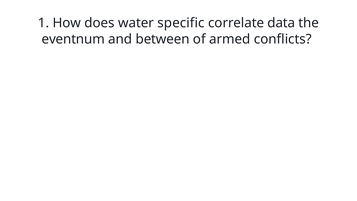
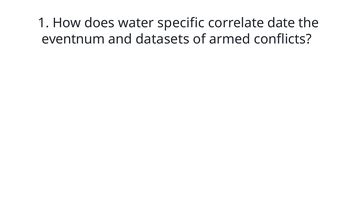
data: data -> date
between: between -> datasets
